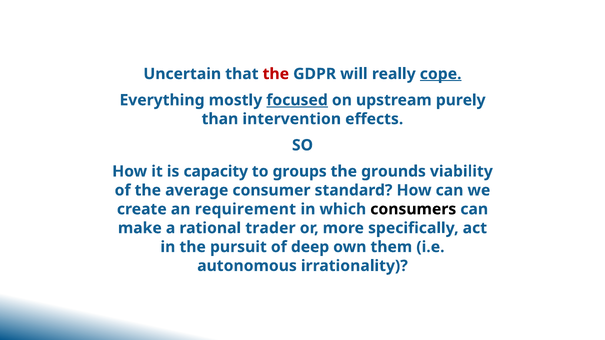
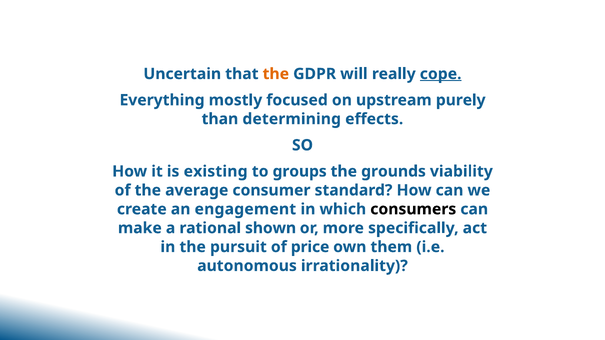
the at (276, 74) colour: red -> orange
focused underline: present -> none
intervention: intervention -> determining
capacity: capacity -> existing
requirement: requirement -> engagement
trader: trader -> shown
deep: deep -> price
